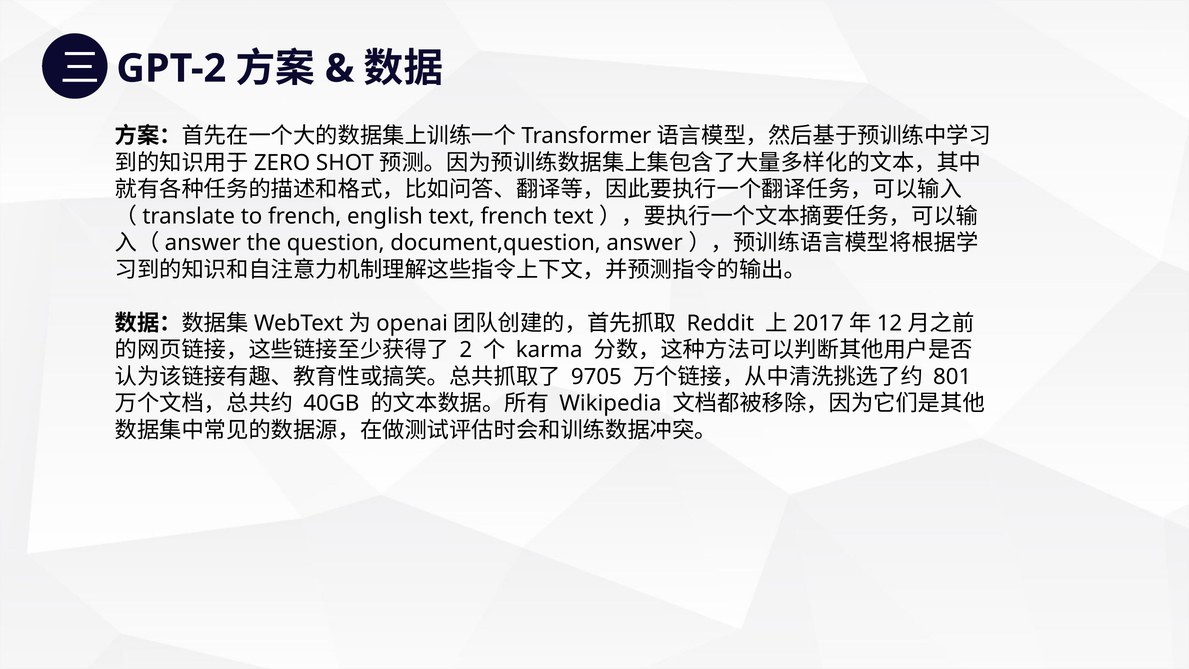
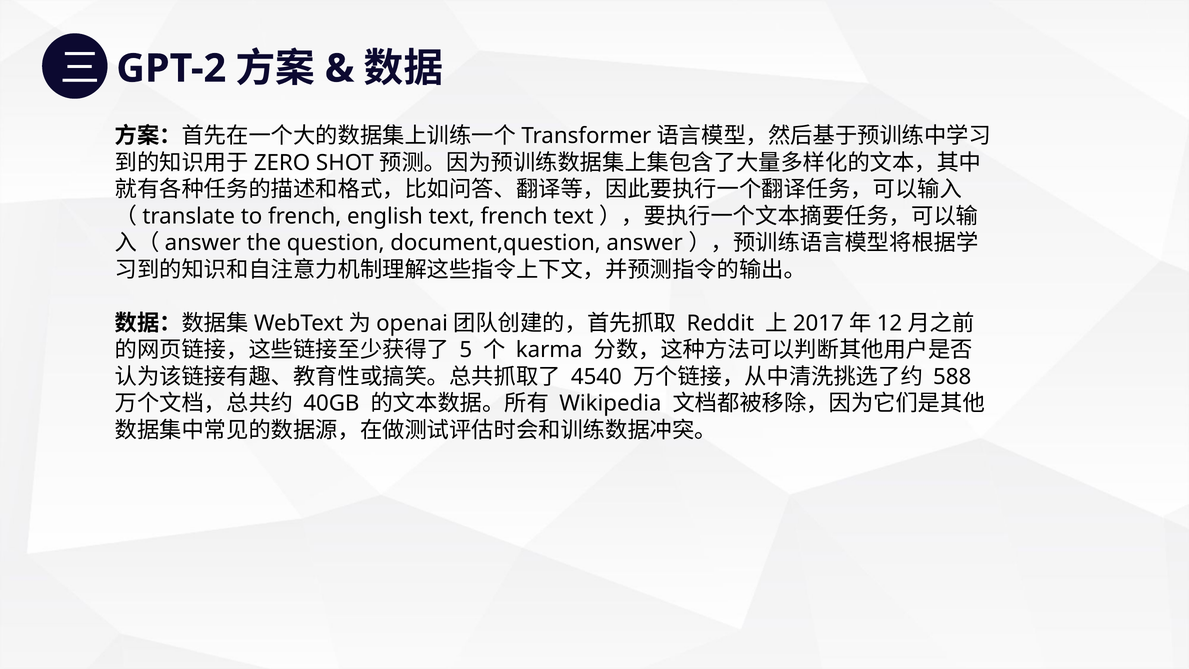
2: 2 -> 5
9705: 9705 -> 4540
801: 801 -> 588
